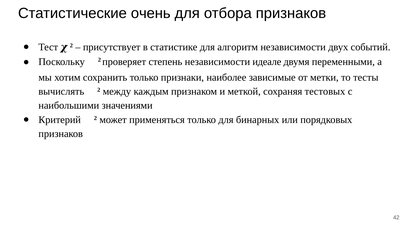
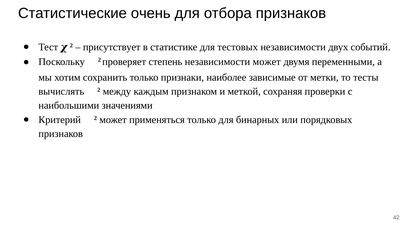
алгоритм: алгоритм -> тестовых
независимости идеале: идеале -> может
тестовых: тестовых -> проверки
